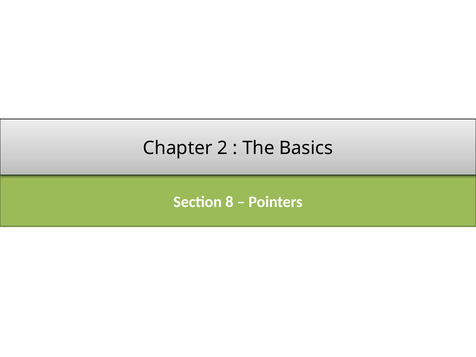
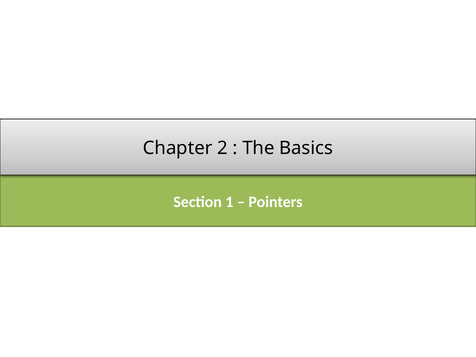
8: 8 -> 1
